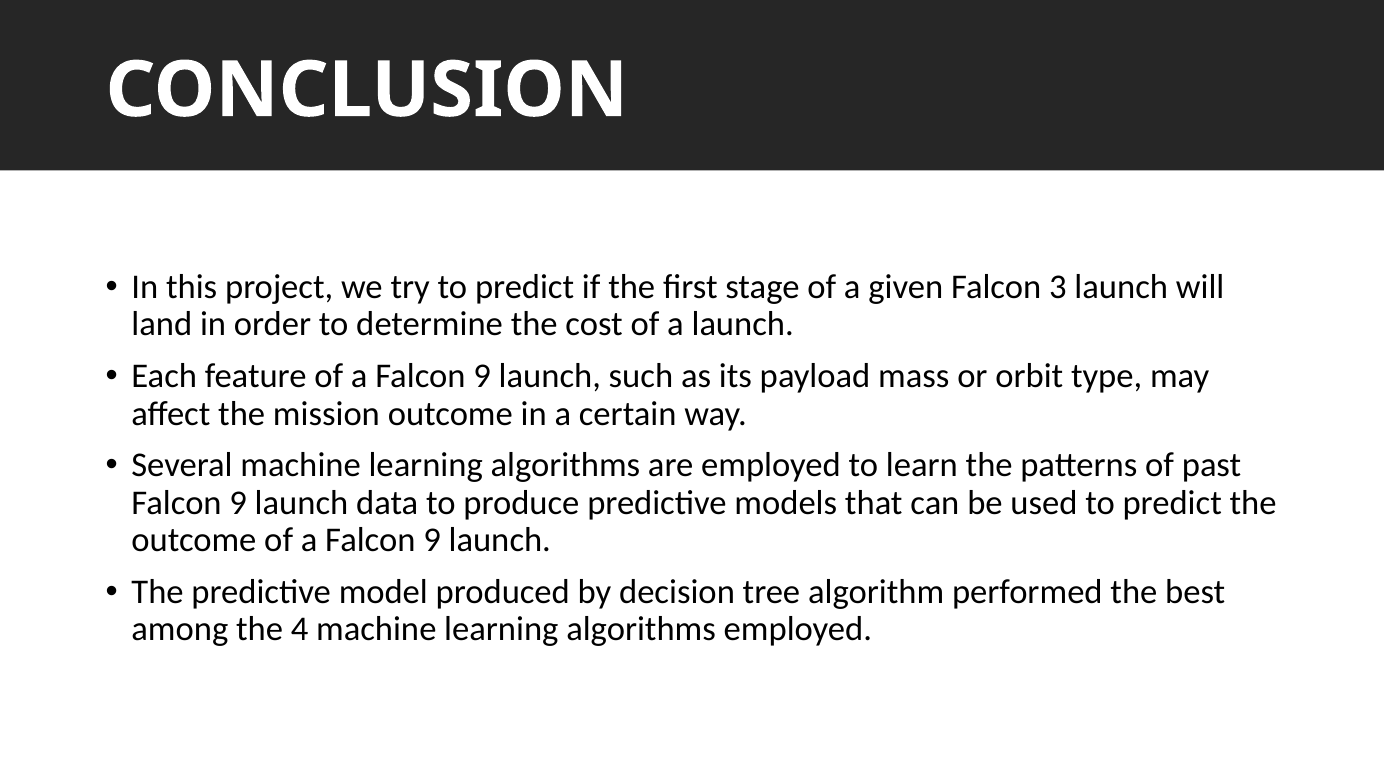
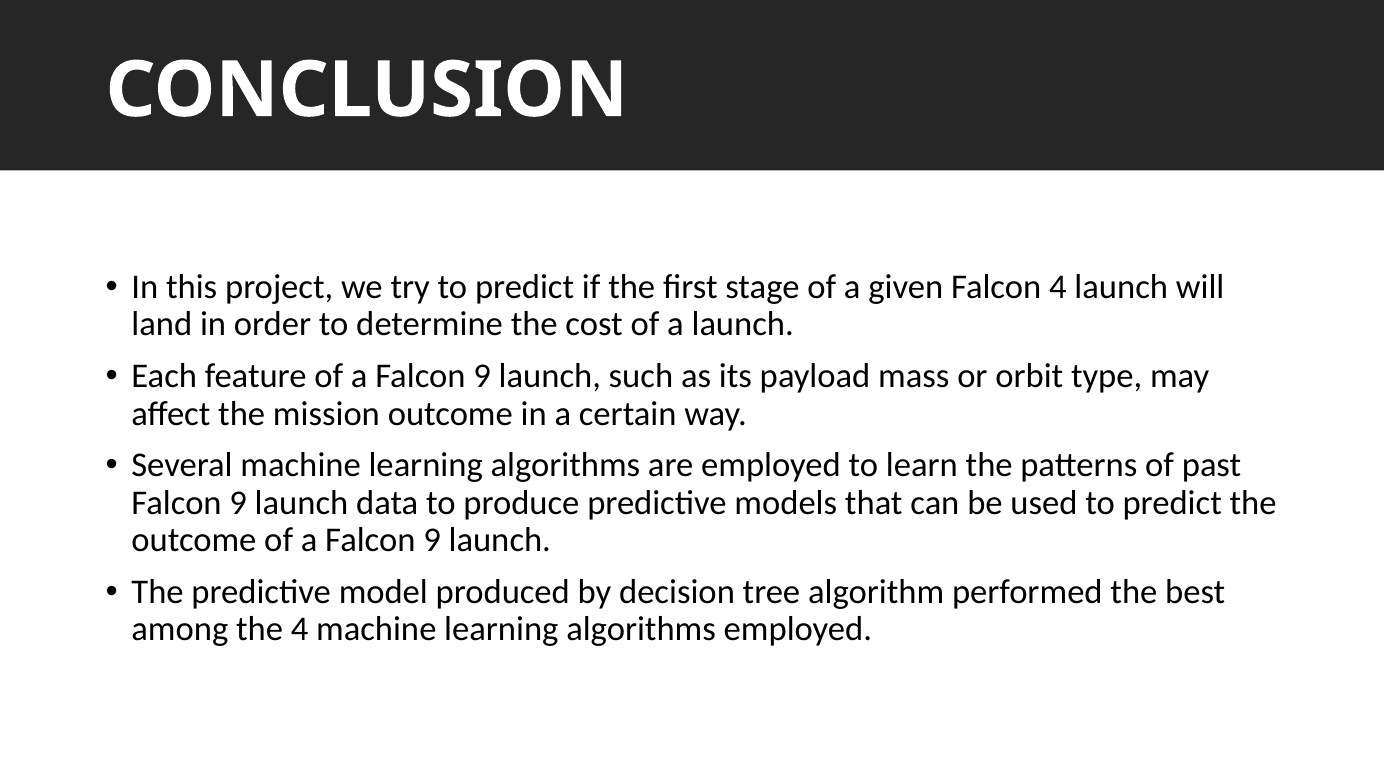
Falcon 3: 3 -> 4
